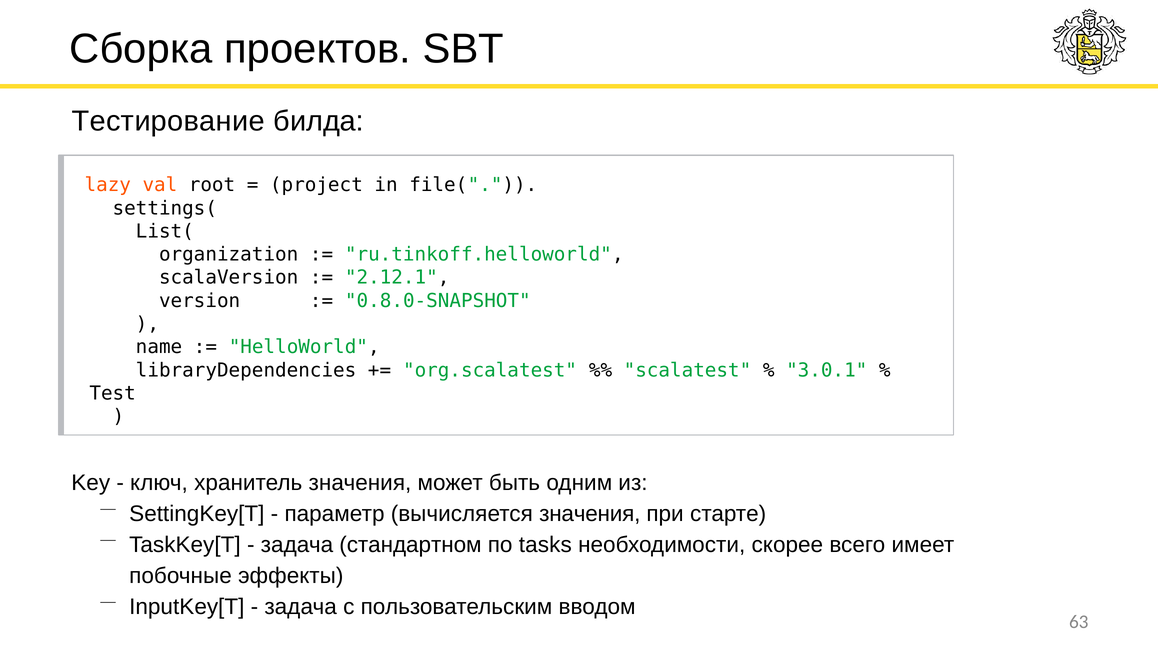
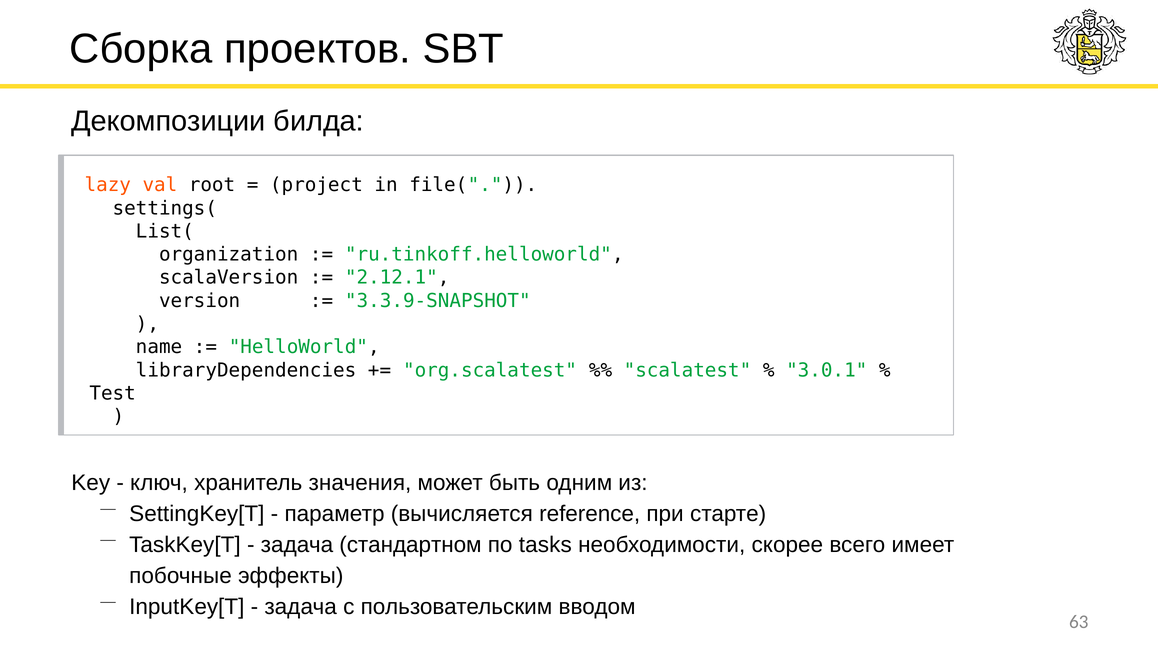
Тестирование: Тестирование -> Декомпозиции
0.8.0-SNAPSHOT: 0.8.0-SNAPSHOT -> 3.3.9-SNAPSHOT
вычисляется значения: значения -> reference
